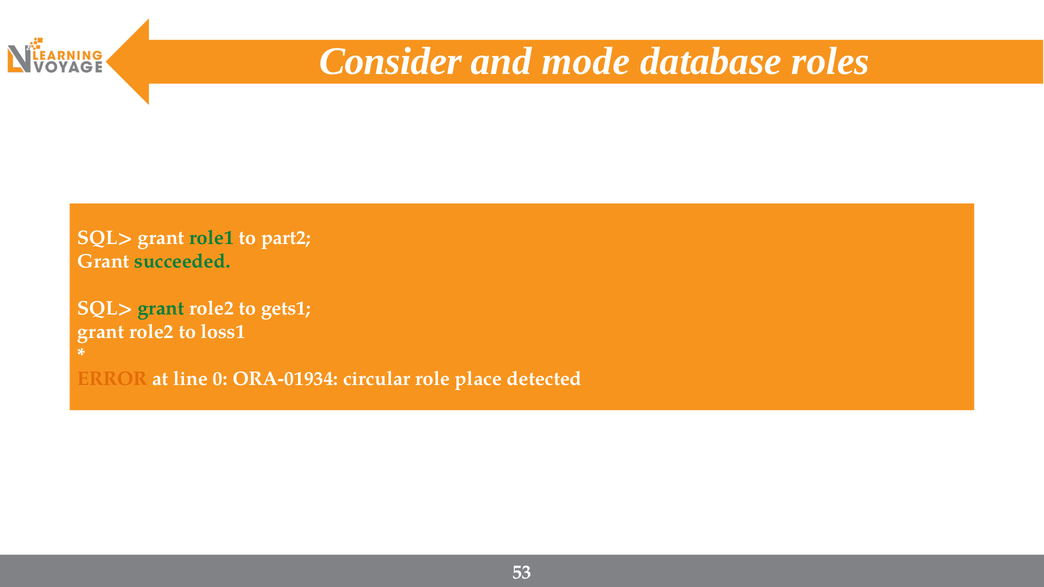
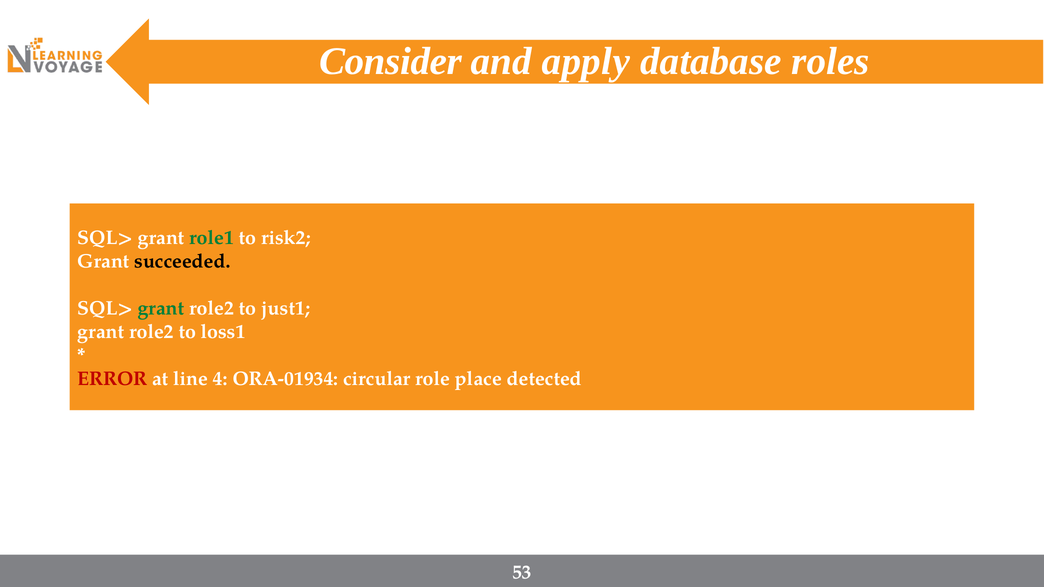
mode: mode -> apply
part2: part2 -> risk2
succeeded colour: green -> black
gets1: gets1 -> just1
ERROR colour: orange -> red
0: 0 -> 4
